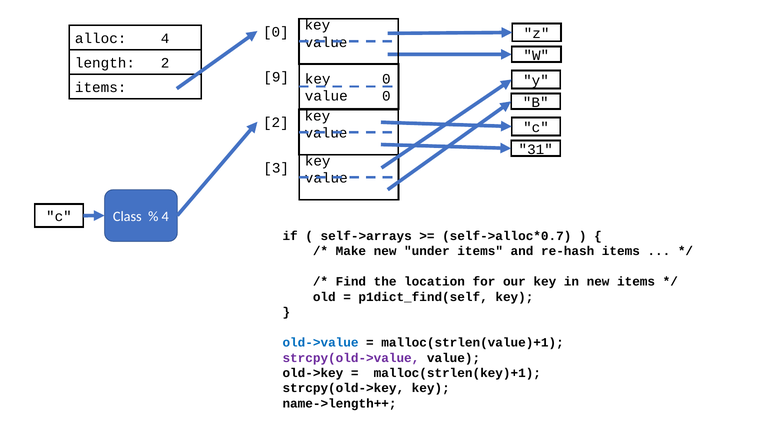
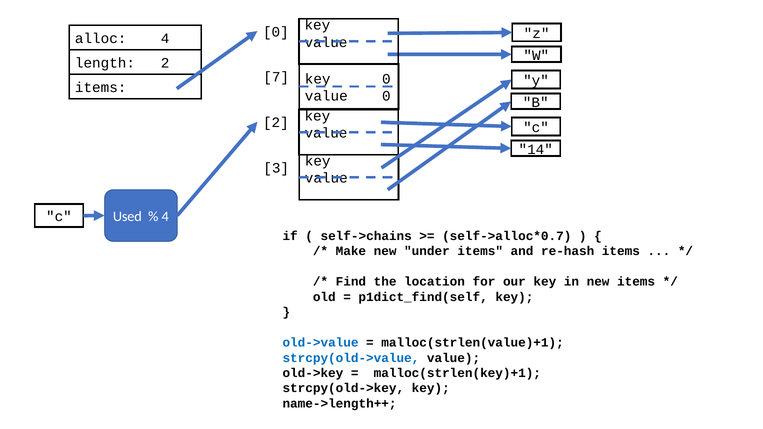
9: 9 -> 7
31: 31 -> 14
Class: Class -> Used
self->arrays: self->arrays -> self->chains
strcpy(old->value colour: purple -> blue
